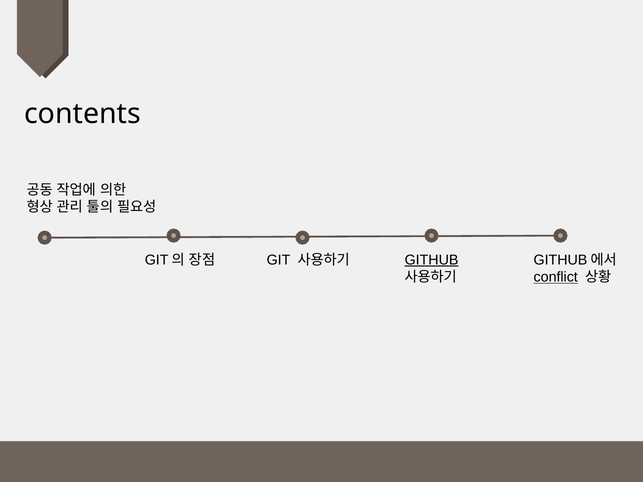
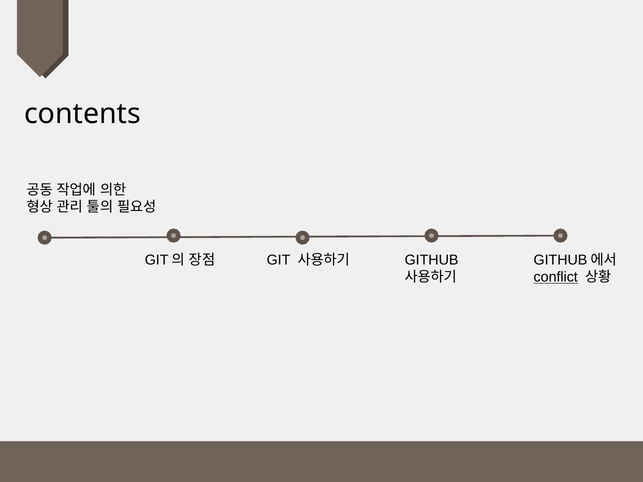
GITHUB underline: present -> none
